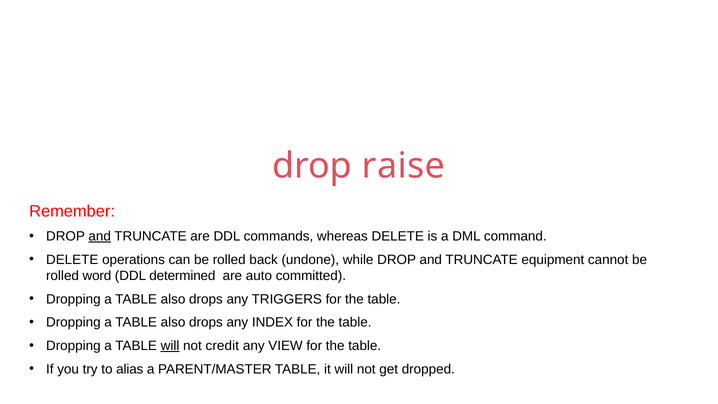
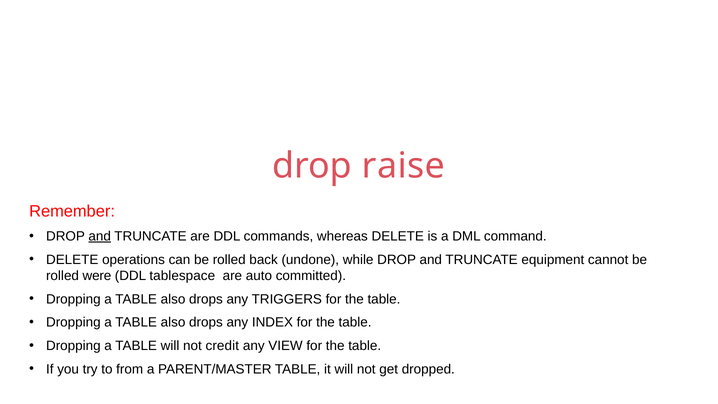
word: word -> were
determined: determined -> tablespace
will at (170, 346) underline: present -> none
alias: alias -> from
